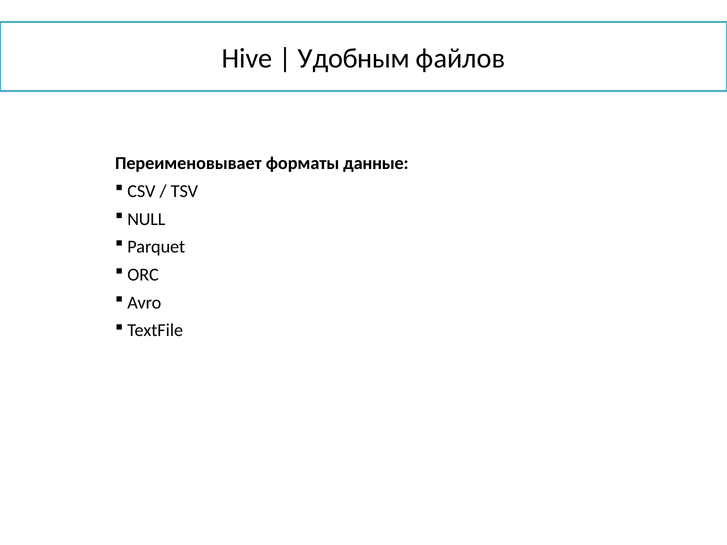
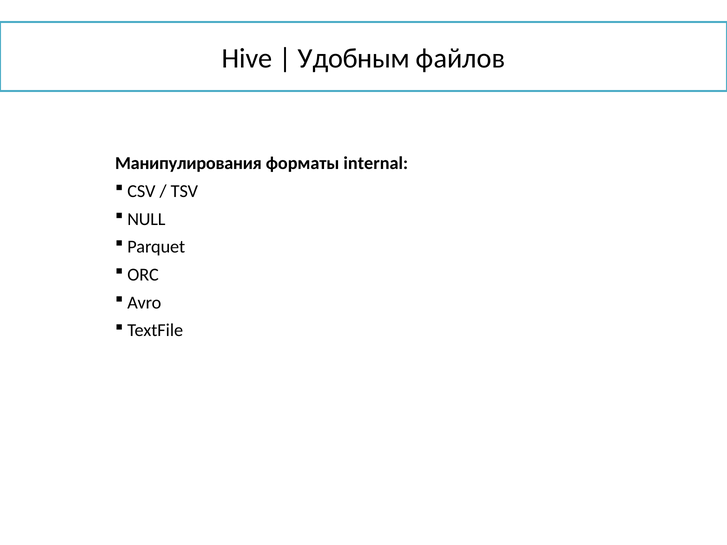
Переименовывает: Переименовывает -> Манипулирования
данные: данные -> internal
